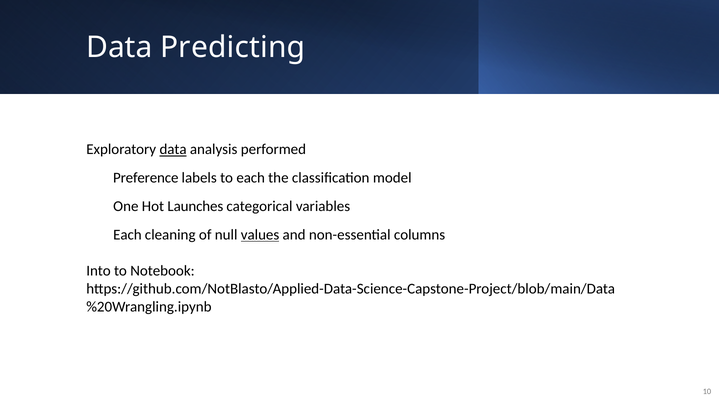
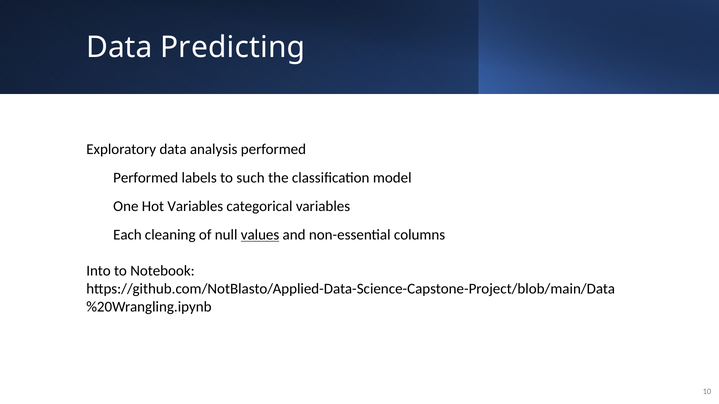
data at (173, 150) underline: present -> none
Preference at (146, 178): Preference -> Performed
to each: each -> such
Hot Launches: Launches -> Variables
